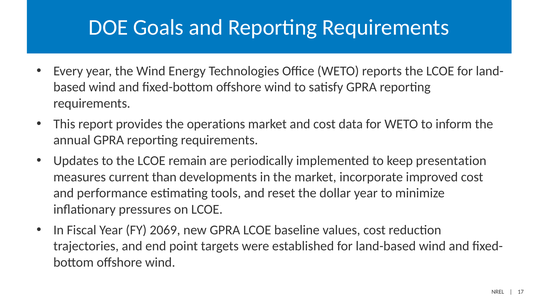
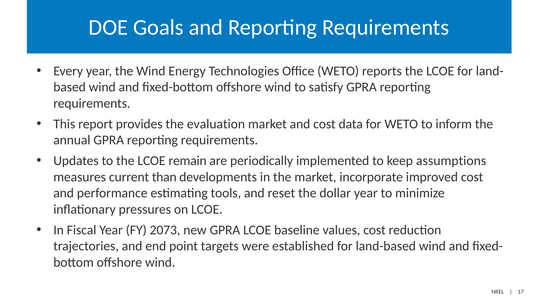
operations: operations -> evaluation
presentation: presentation -> assumptions
2069: 2069 -> 2073
